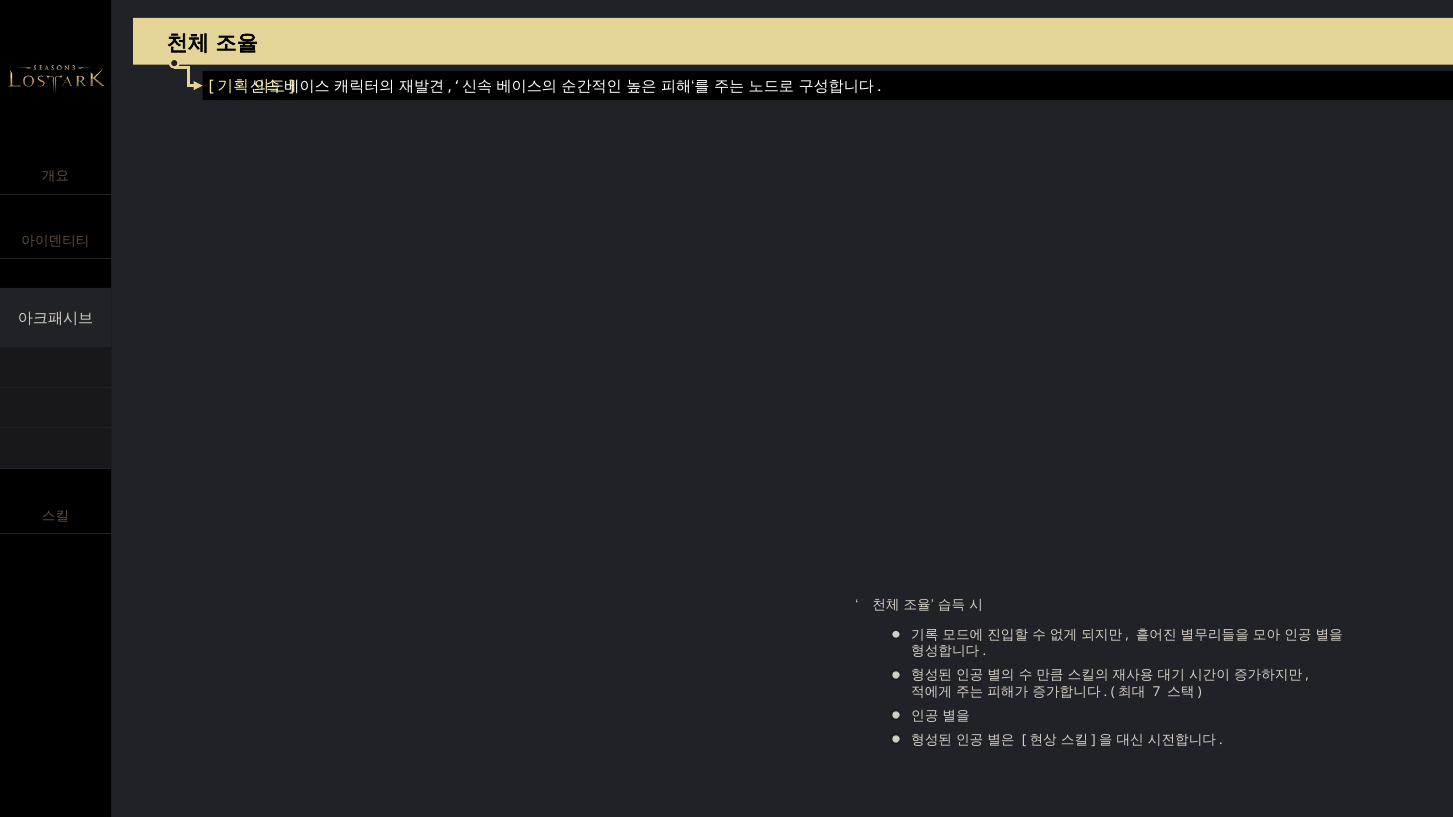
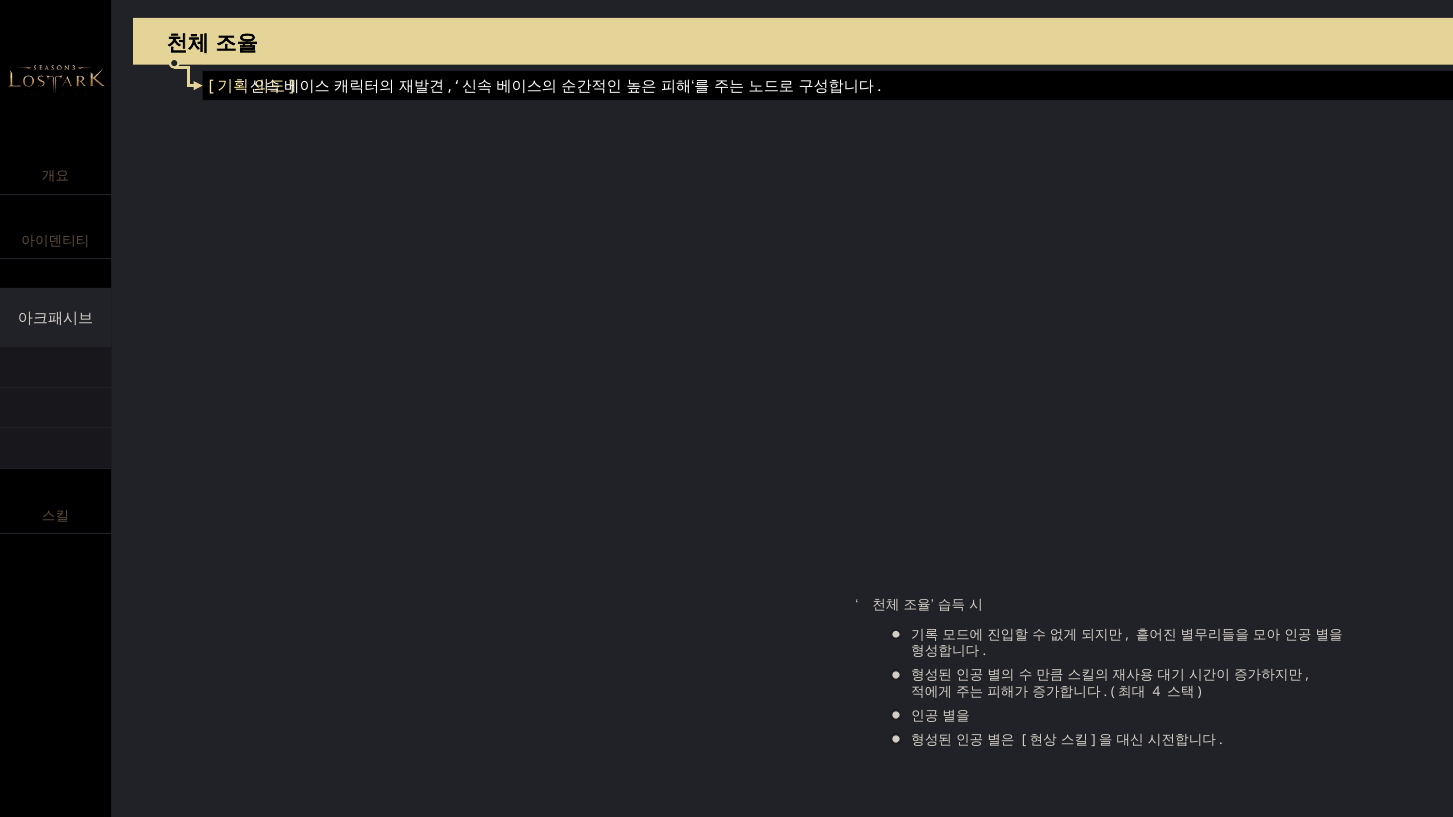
7: 7 -> 4
